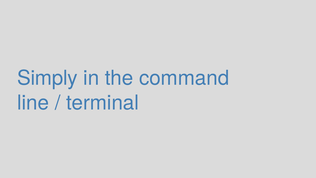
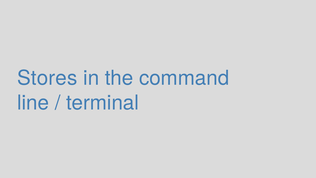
Simply: Simply -> Stores
